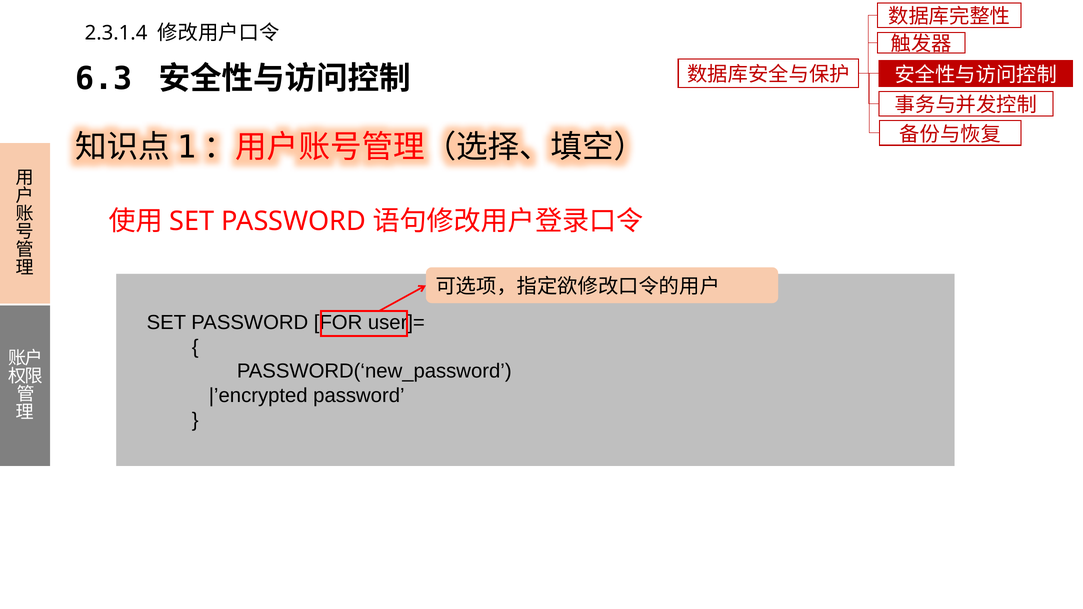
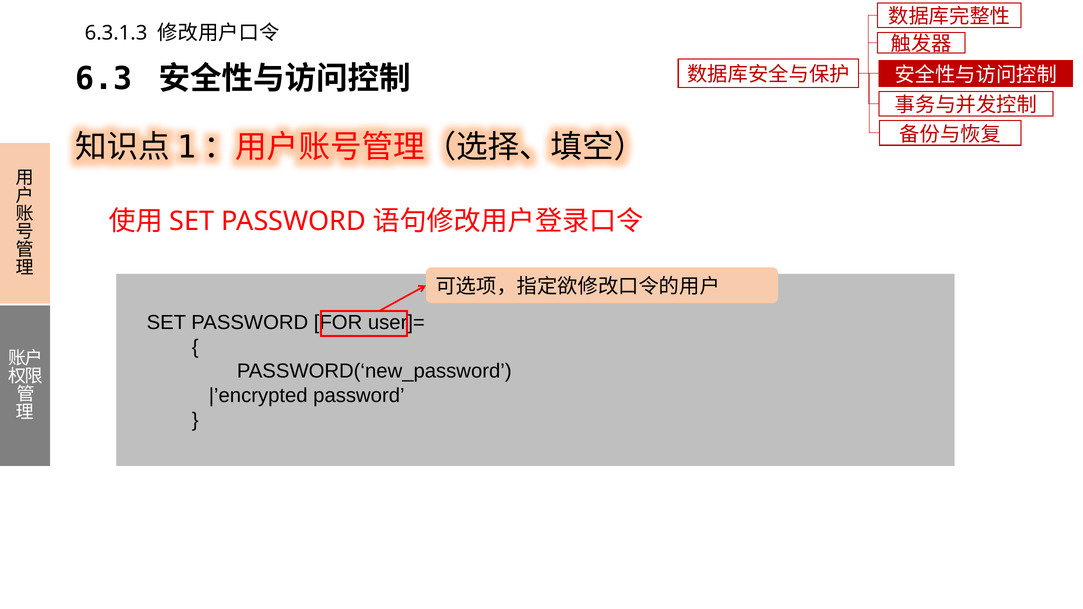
2.3.1.4: 2.3.1.4 -> 6.3.1.3
